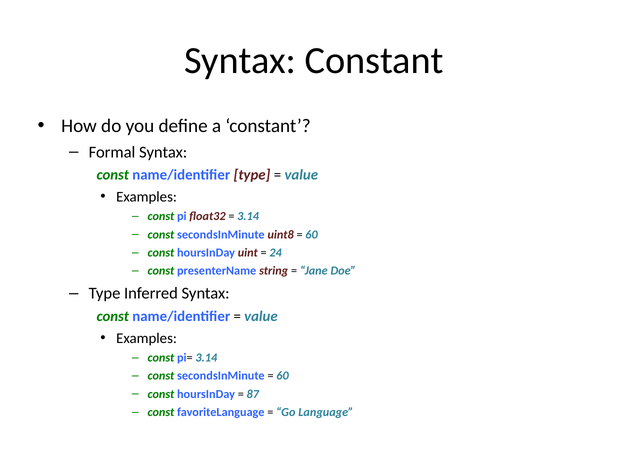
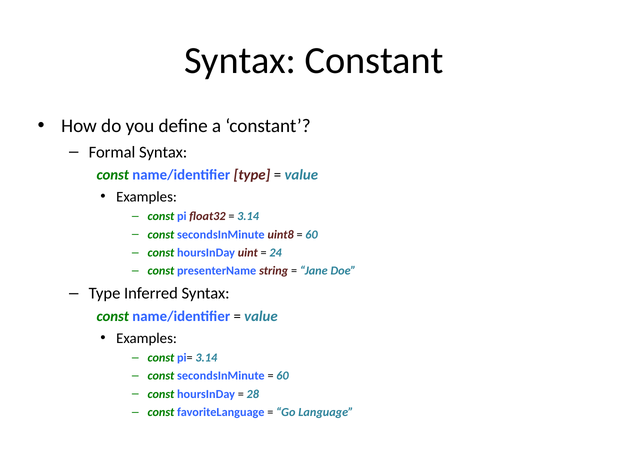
87: 87 -> 28
